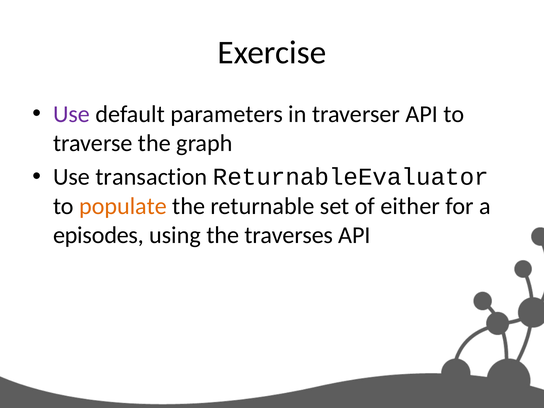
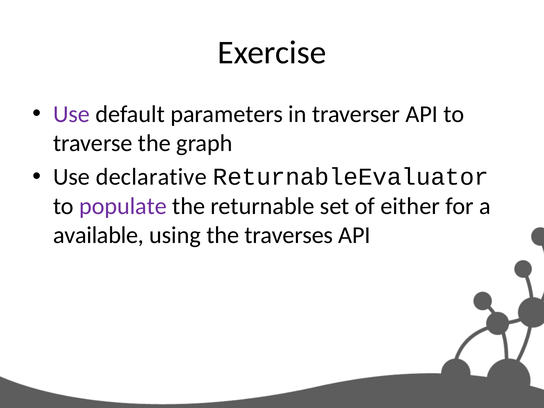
transaction: transaction -> declarative
populate colour: orange -> purple
episodes: episodes -> available
